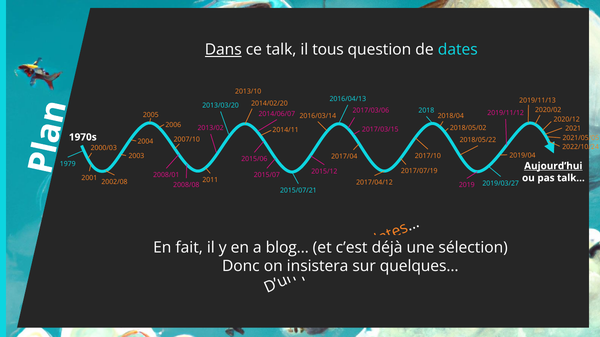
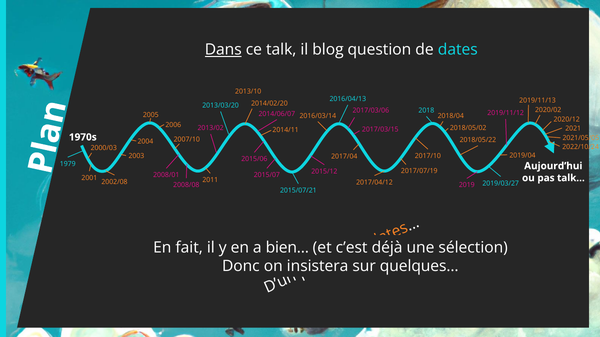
tous: tous -> blog
Aujourd’hui underline: present -> none
blog…: blog… -> bien…
